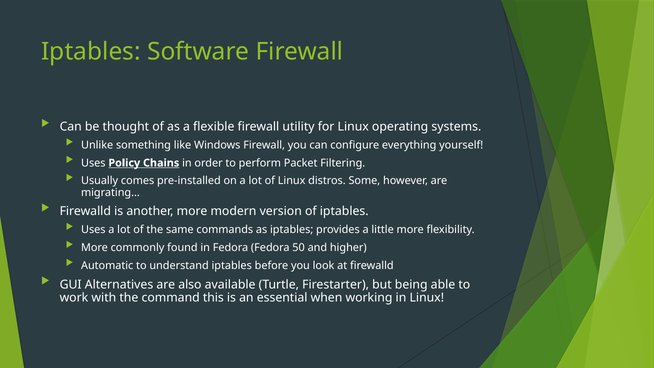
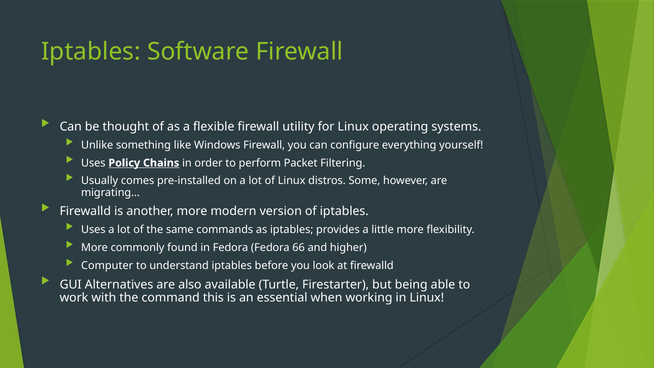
50: 50 -> 66
Automatic: Automatic -> Computer
